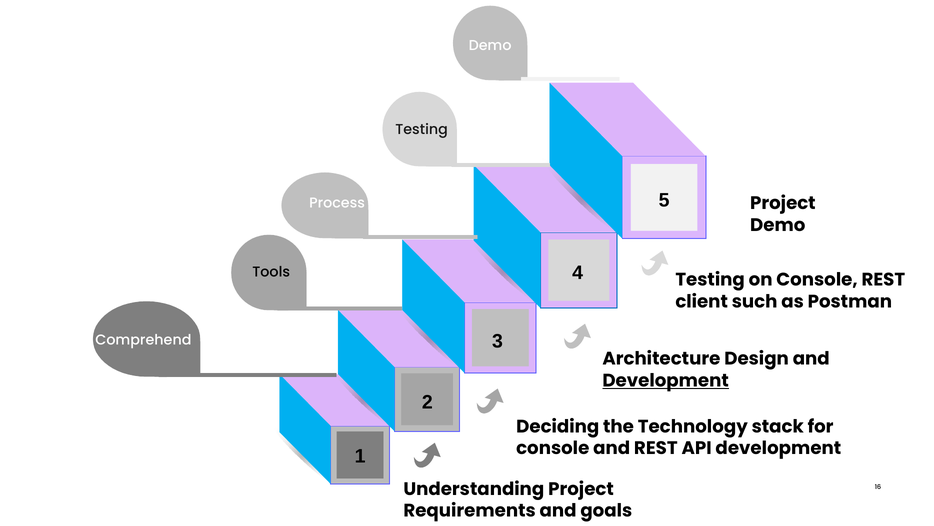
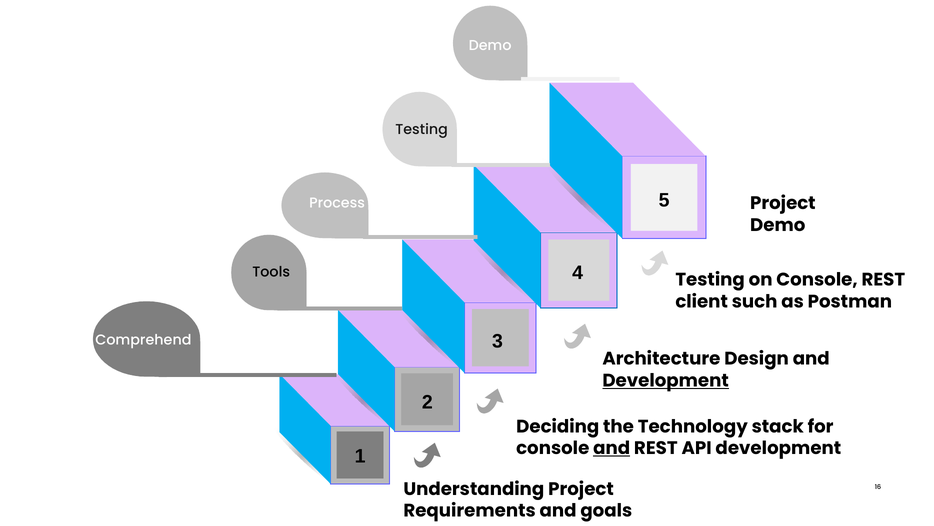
and at (612, 448) underline: none -> present
